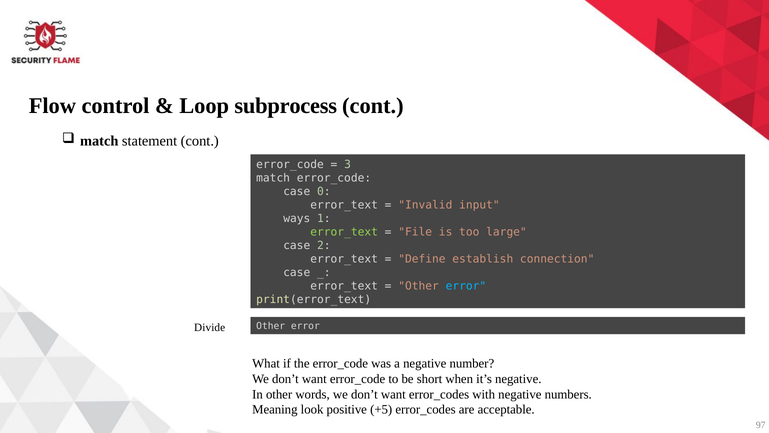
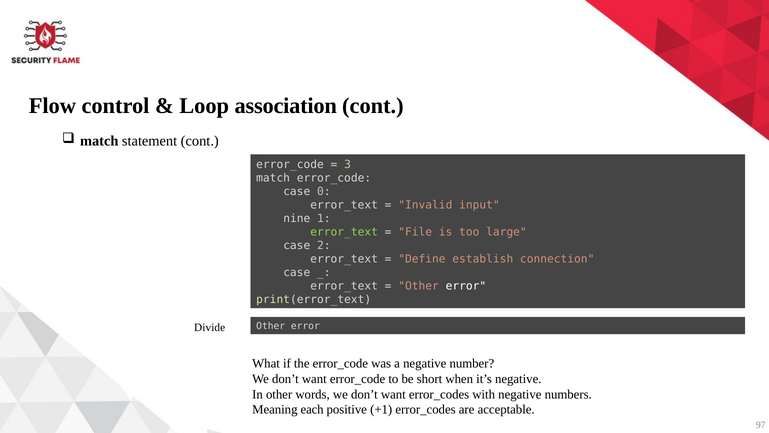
subprocess: subprocess -> association
ways: ways -> nine
error at (466, 286) colour: light blue -> white
look: look -> each
+5: +5 -> +1
